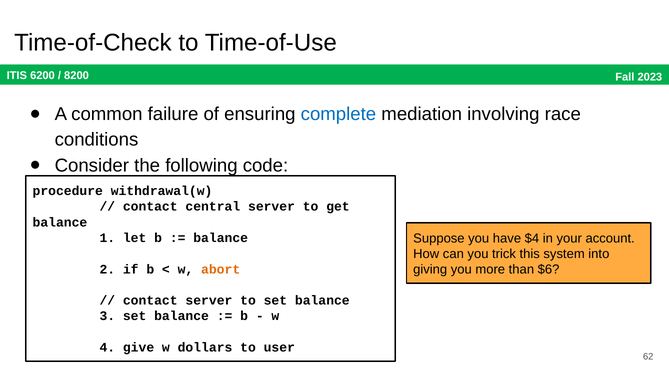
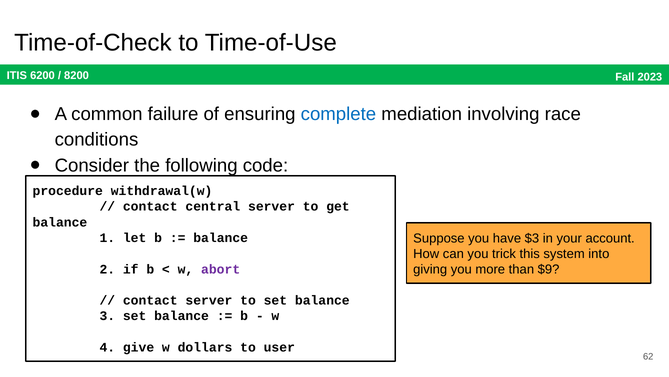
$4: $4 -> $3
$6: $6 -> $9
abort colour: orange -> purple
